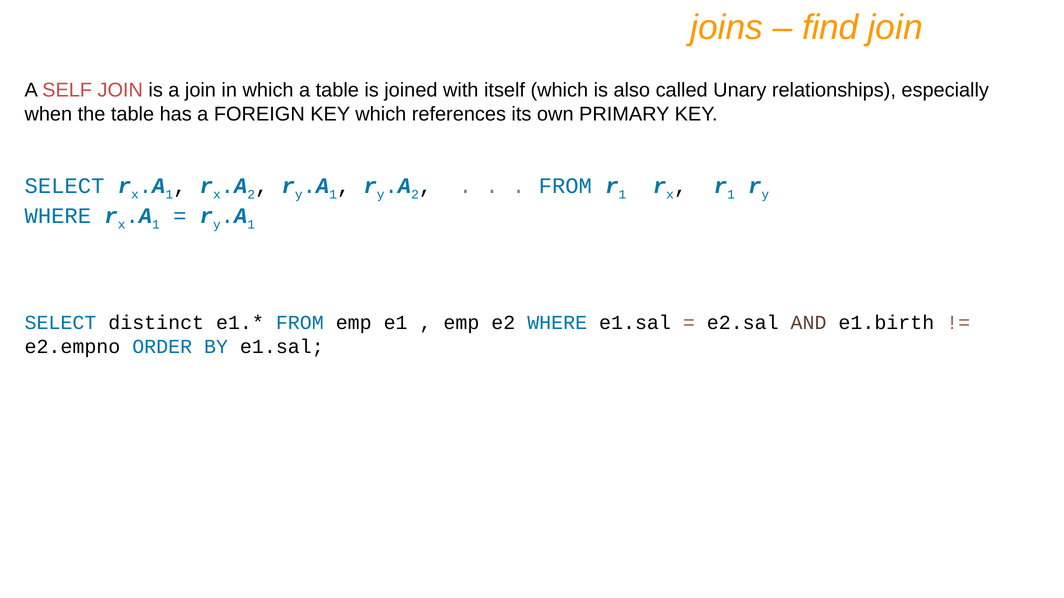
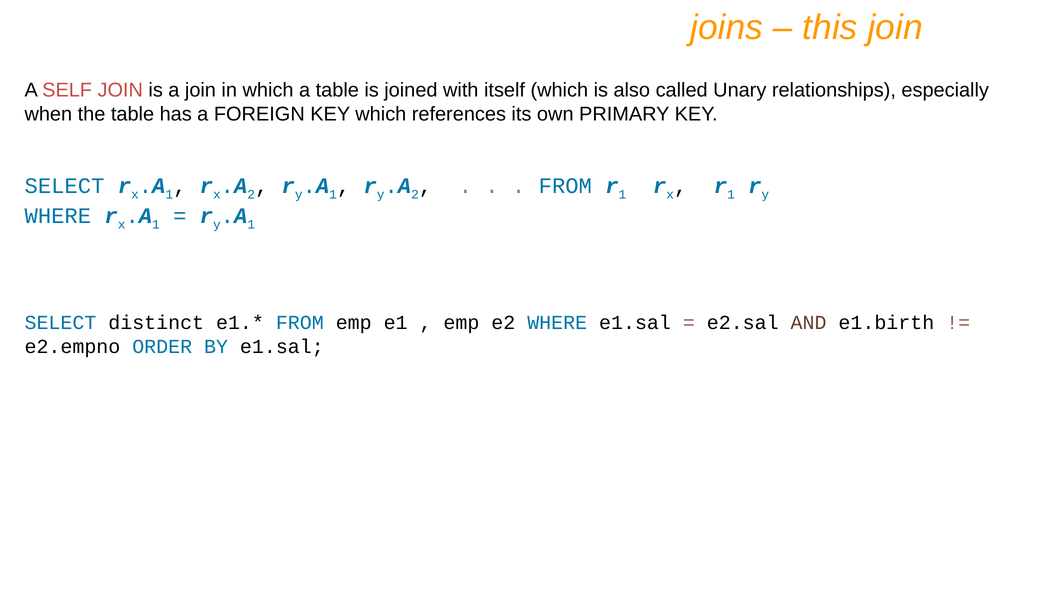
find: find -> this
